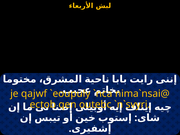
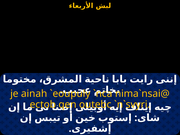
qajwf: qajwf -> ainah
